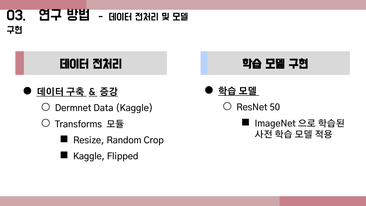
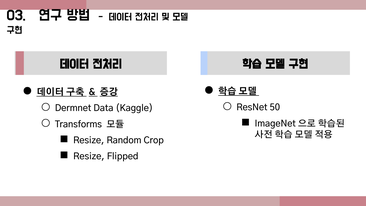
Kaggle at (89, 156): Kaggle -> Resize
